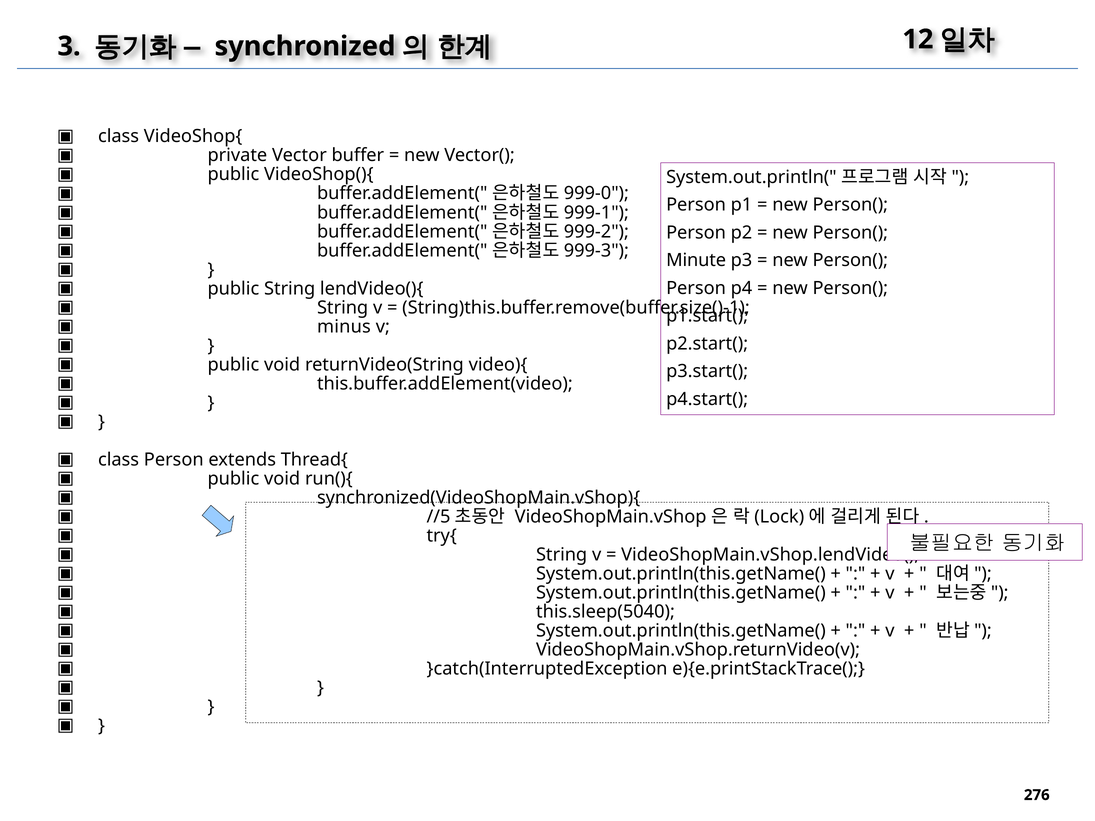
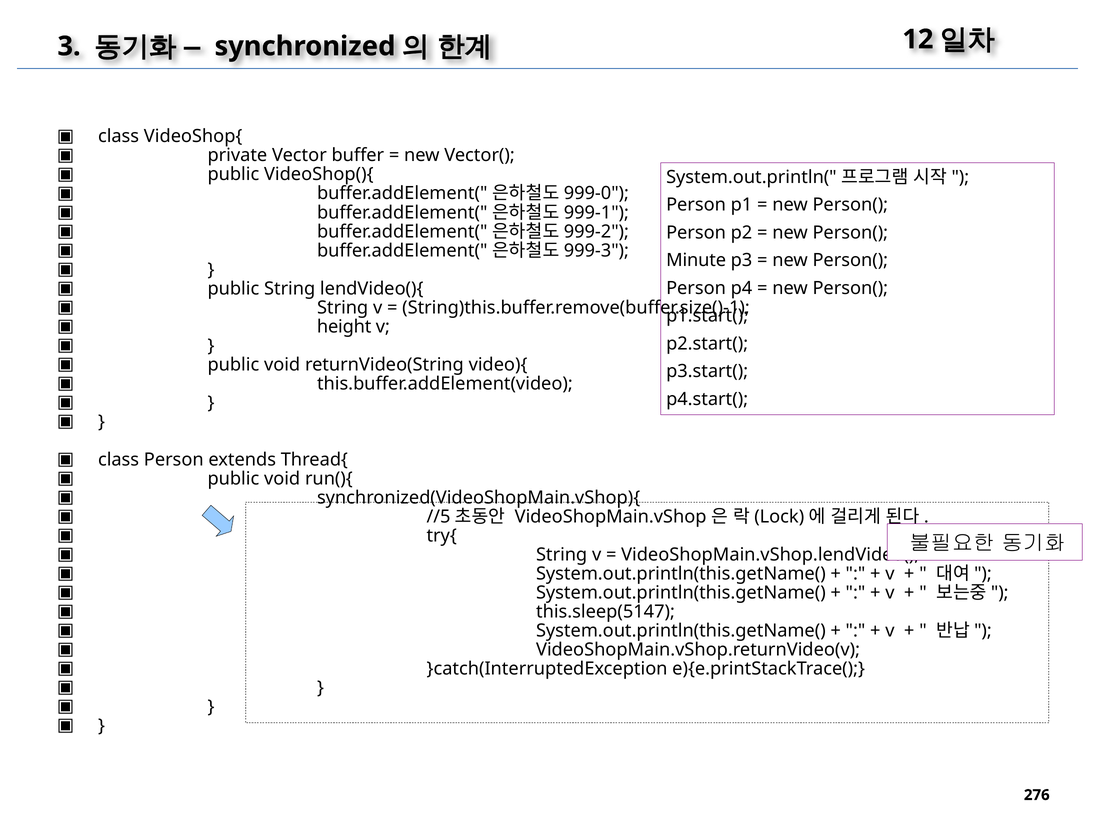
minus: minus -> height
this.sleep(5040: this.sleep(5040 -> this.sleep(5147
